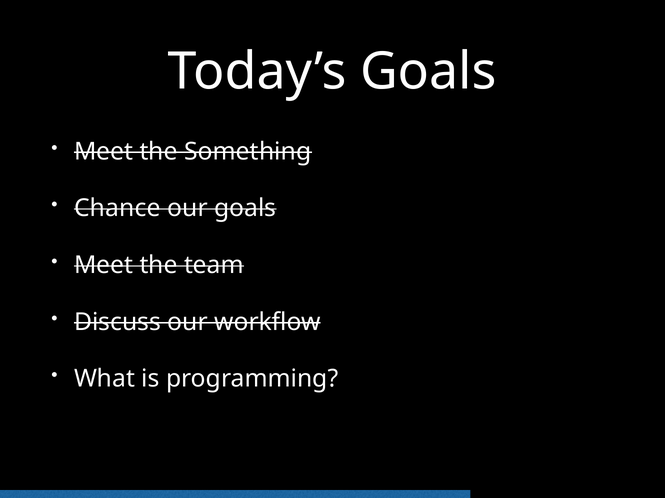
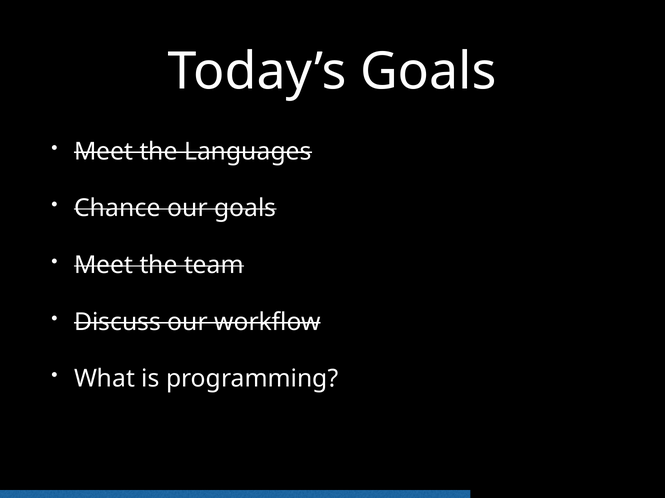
Something: Something -> Languages
